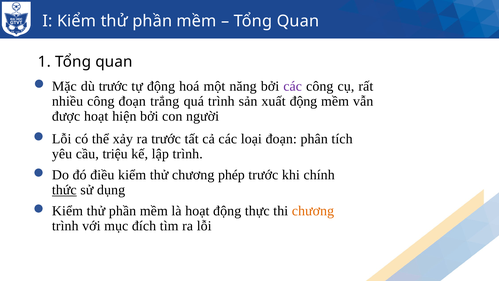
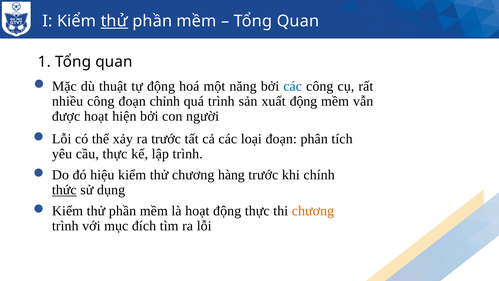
thử at (114, 21) underline: none -> present
dù trước: trước -> thuật
các at (293, 86) colour: purple -> blue
trắng: trắng -> chỉnh
cầu triệu: triệu -> thực
điều: điều -> hiệu
phép: phép -> hàng
